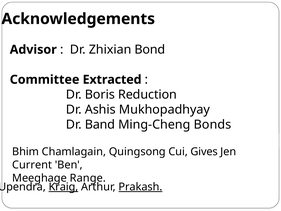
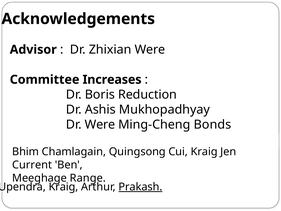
Zhixian Bond: Bond -> Were
Extracted: Extracted -> Increases
Dr Band: Band -> Were
Cui Gives: Gives -> Kraig
Kraig at (63, 187) underline: present -> none
